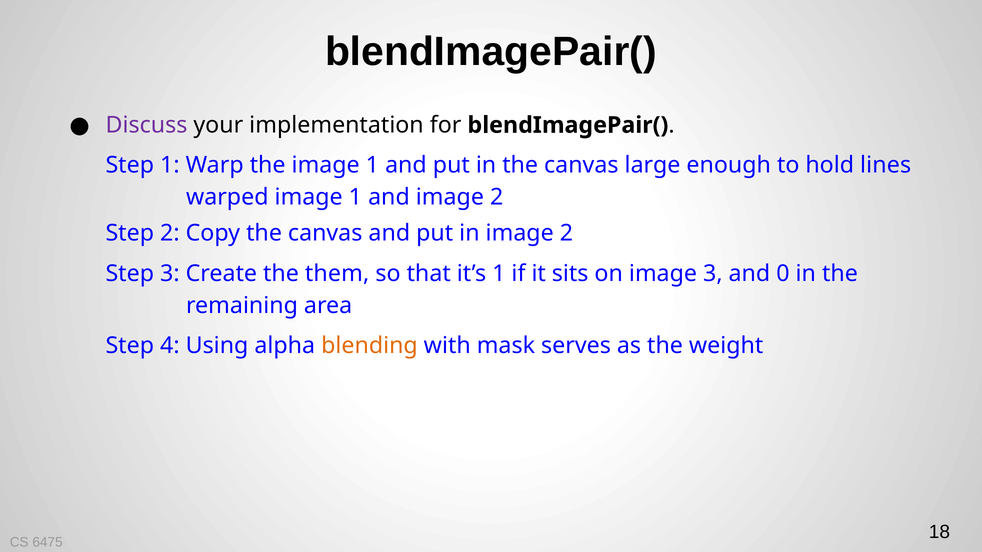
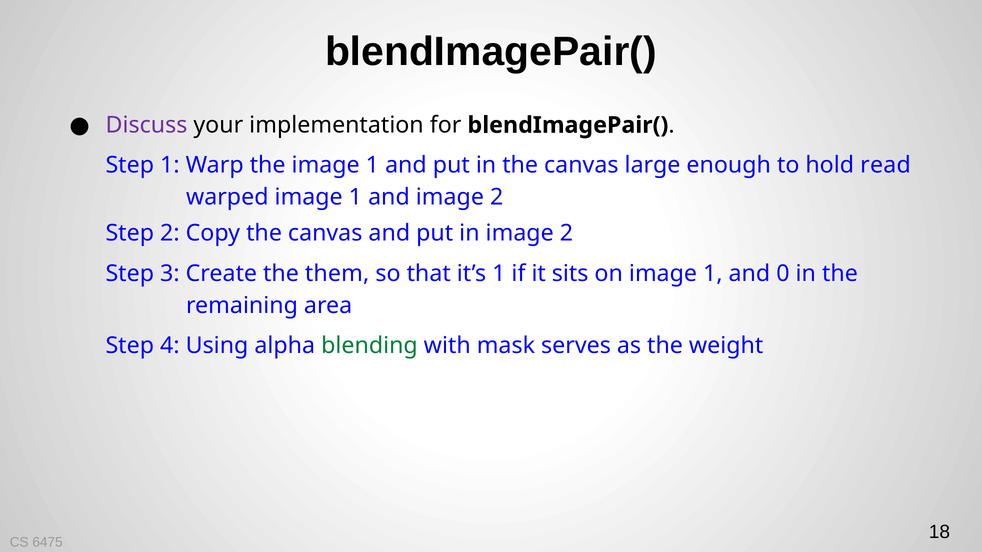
lines: lines -> read
on image 3: 3 -> 1
blending colour: orange -> green
